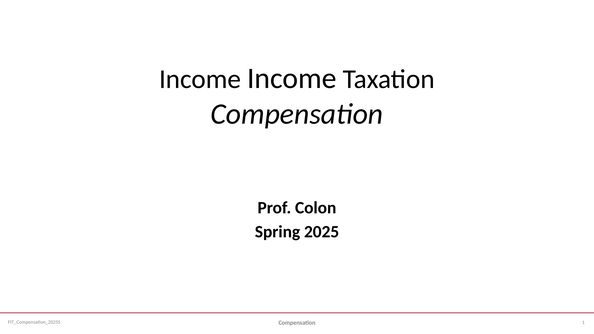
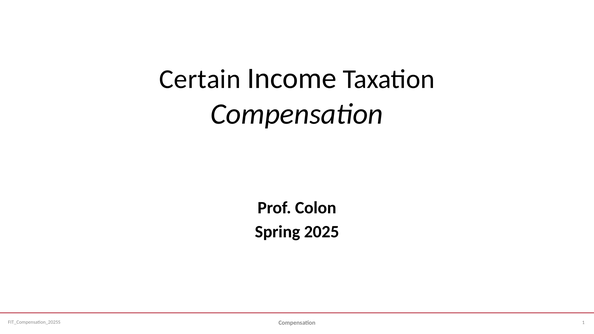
Income at (200, 79): Income -> Certain
